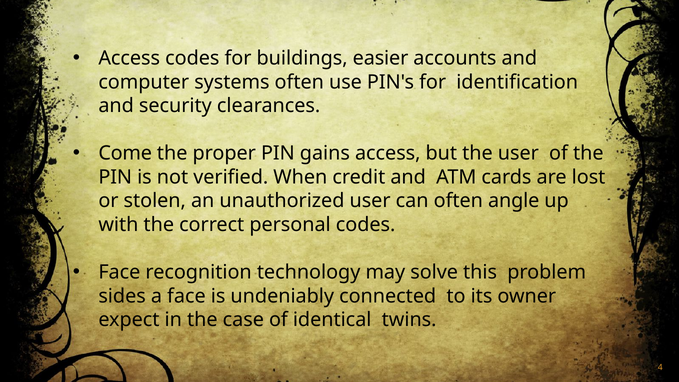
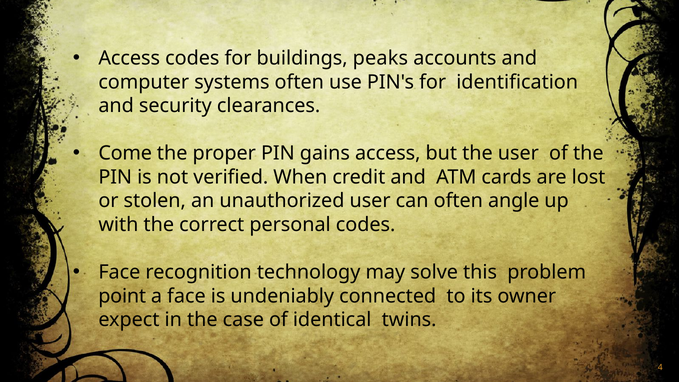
easier: easier -> peaks
sides: sides -> point
